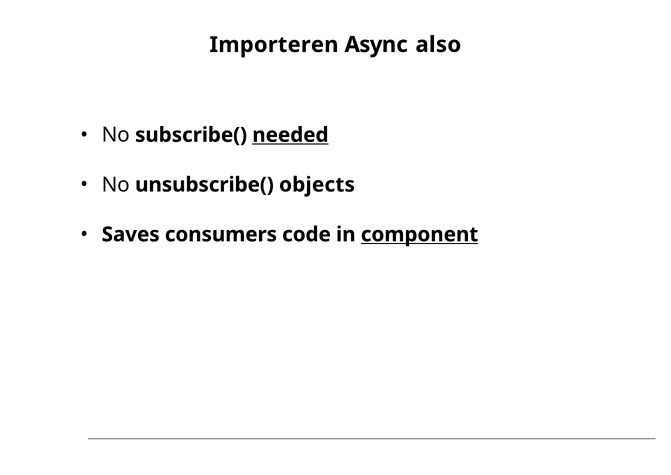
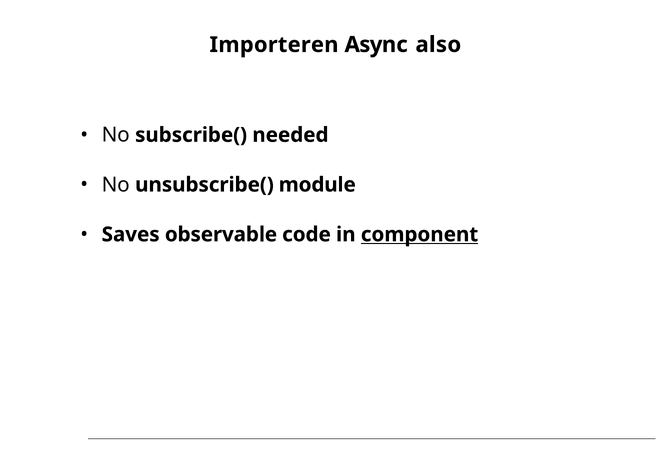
needed underline: present -> none
objects: objects -> module
consumers: consumers -> observable
